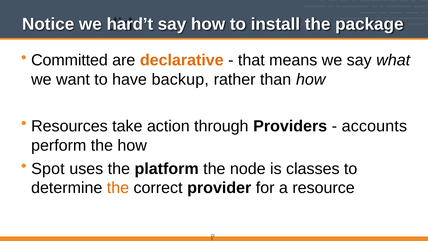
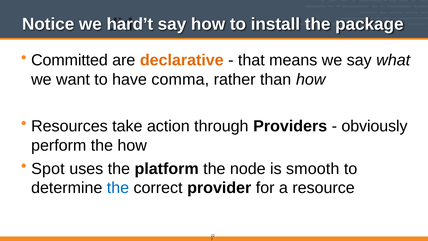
backup: backup -> comma
accounts: accounts -> obviously
classes: classes -> smooth
the at (118, 188) colour: orange -> blue
